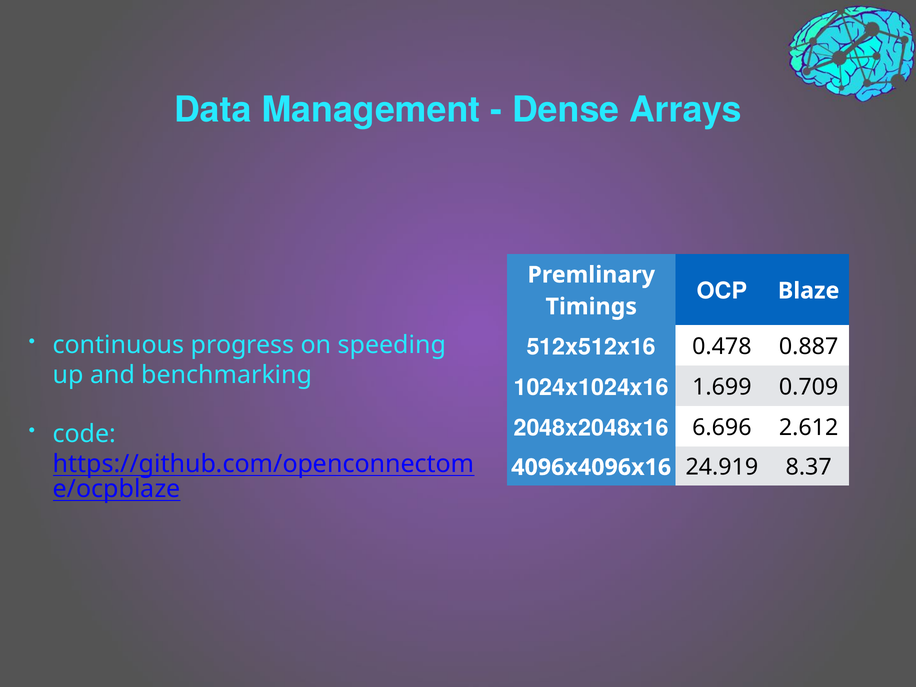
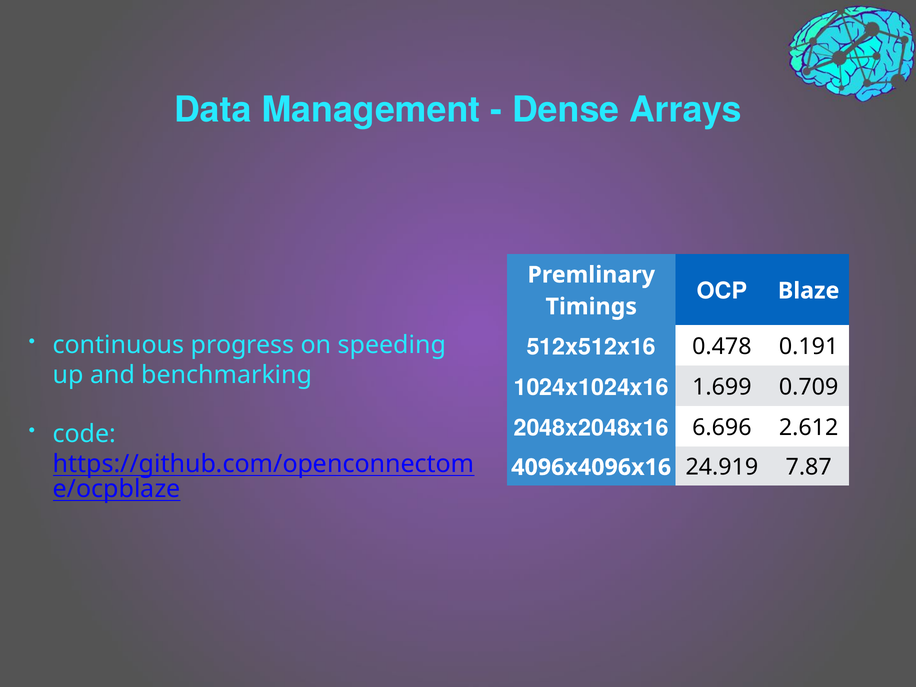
0.887: 0.887 -> 0.191
8.37: 8.37 -> 7.87
